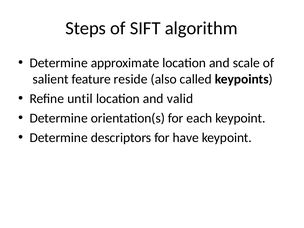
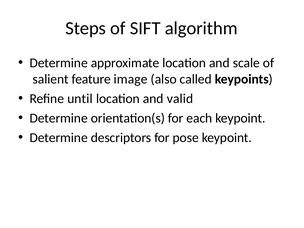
reside: reside -> image
have: have -> pose
